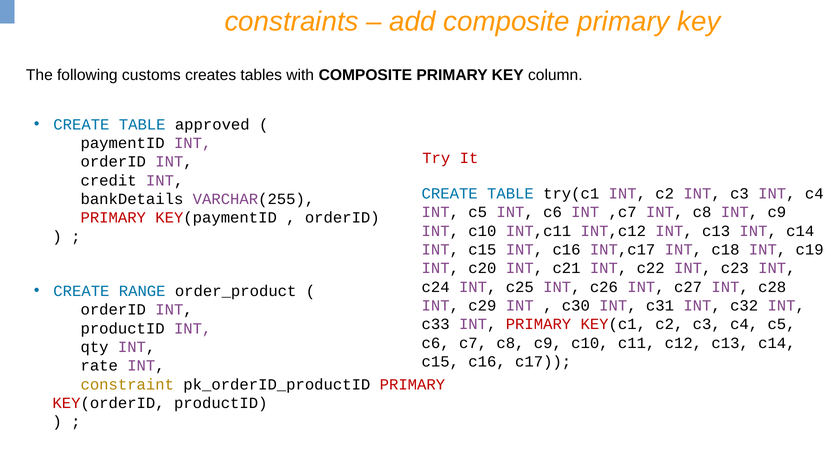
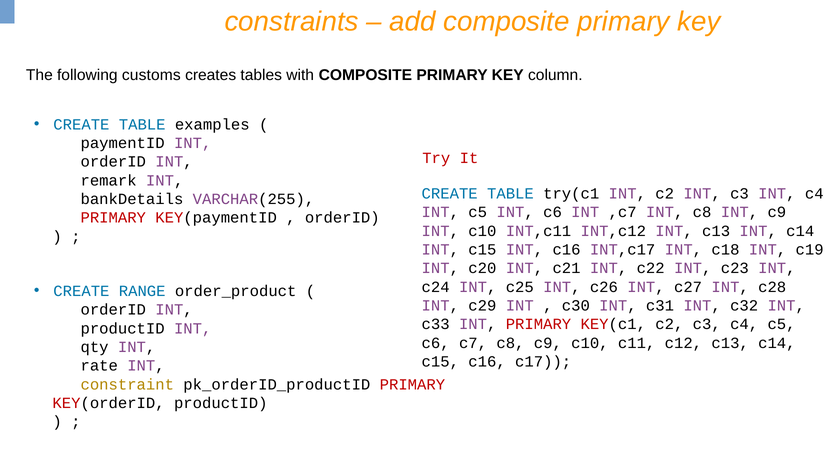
approved: approved -> examples
credit: credit -> remark
